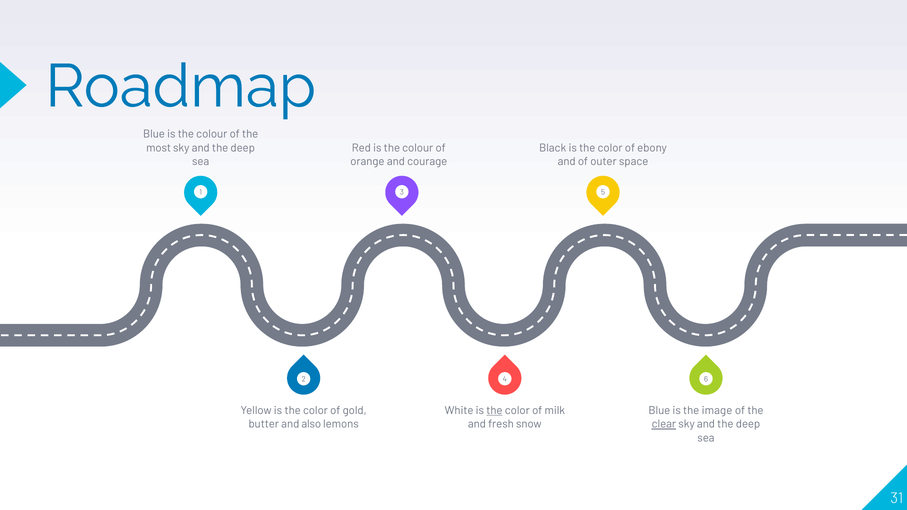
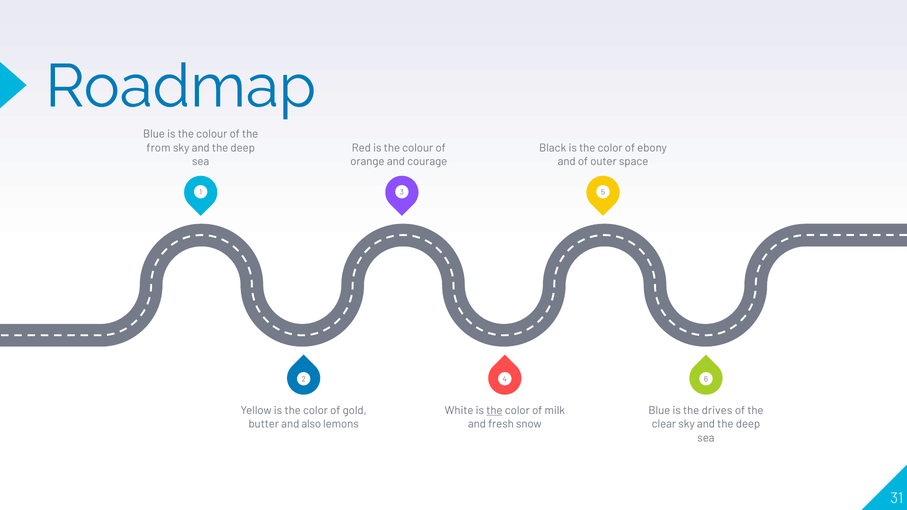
most: most -> from
image: image -> drives
clear underline: present -> none
